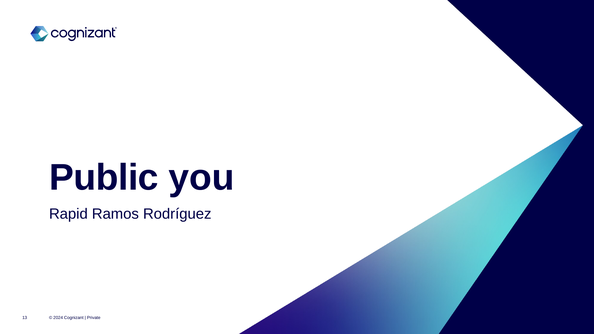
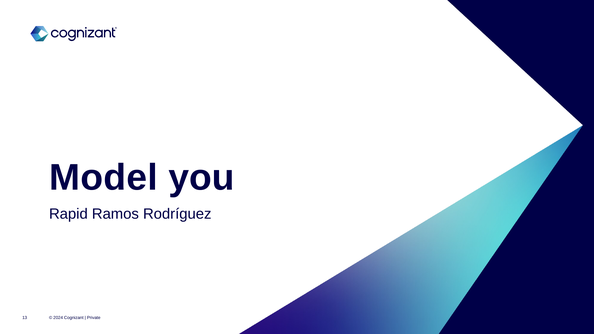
Public: Public -> Model
